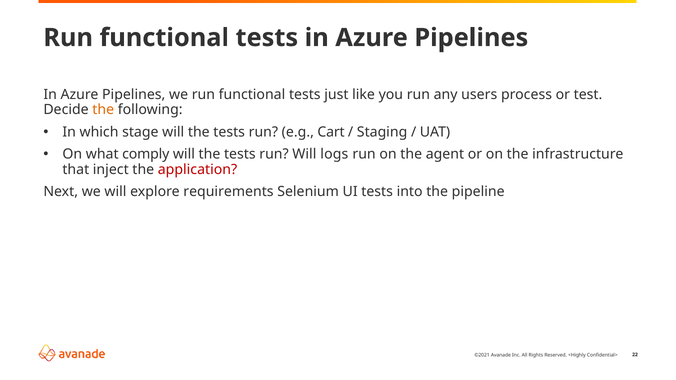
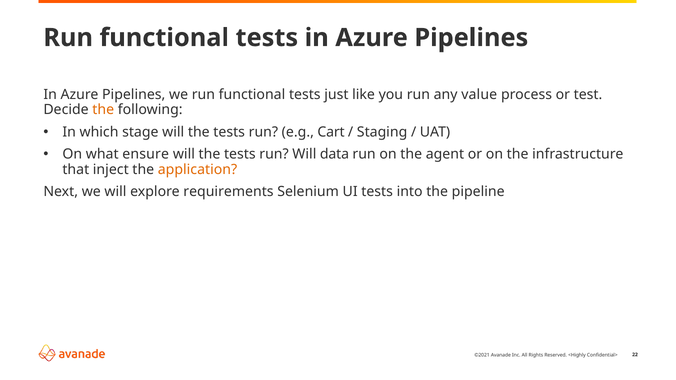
users: users -> value
comply: comply -> ensure
logs: logs -> data
application colour: red -> orange
